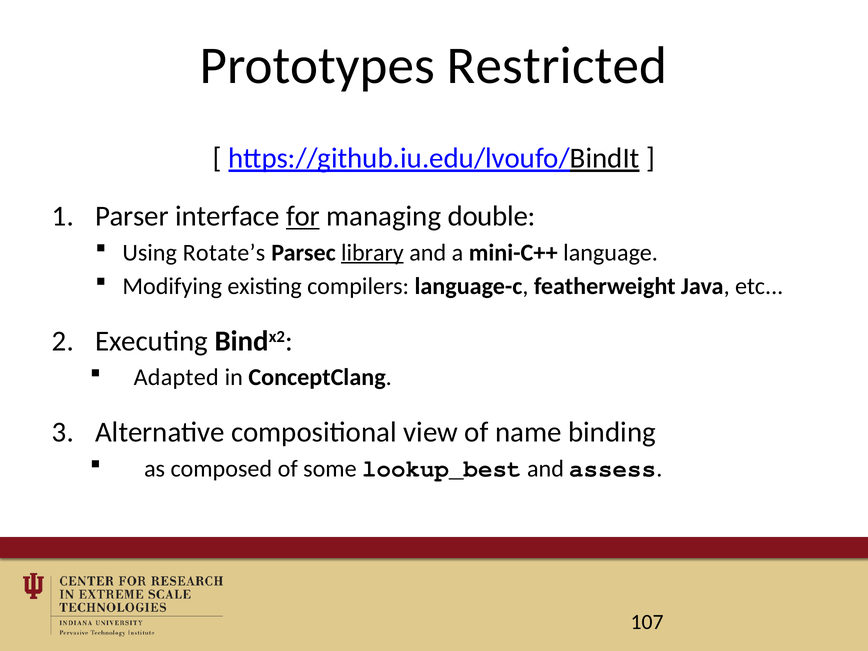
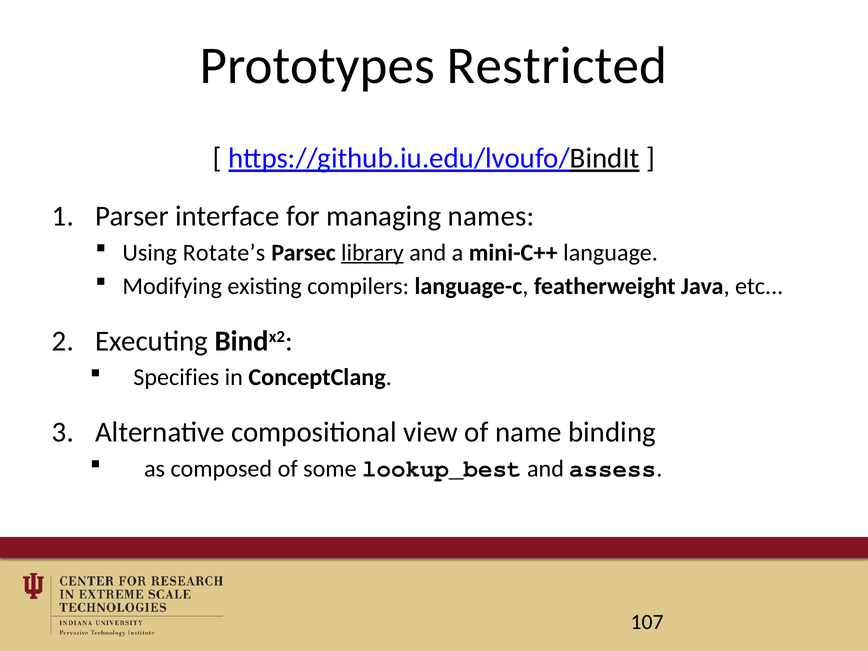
for underline: present -> none
double: double -> names
Adapted: Adapted -> Specifies
